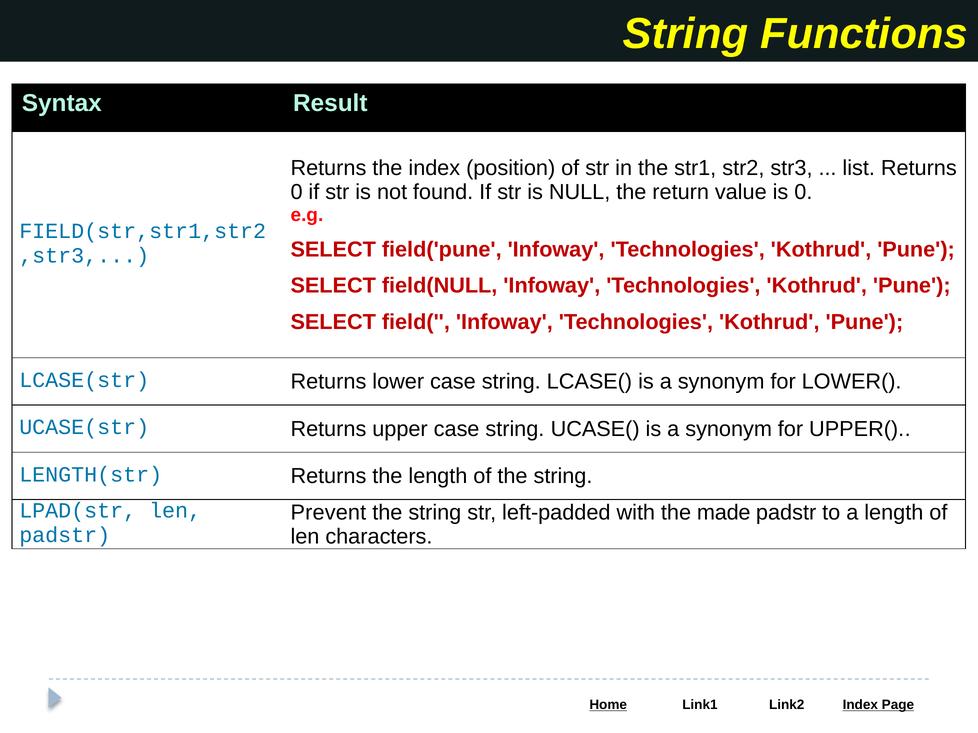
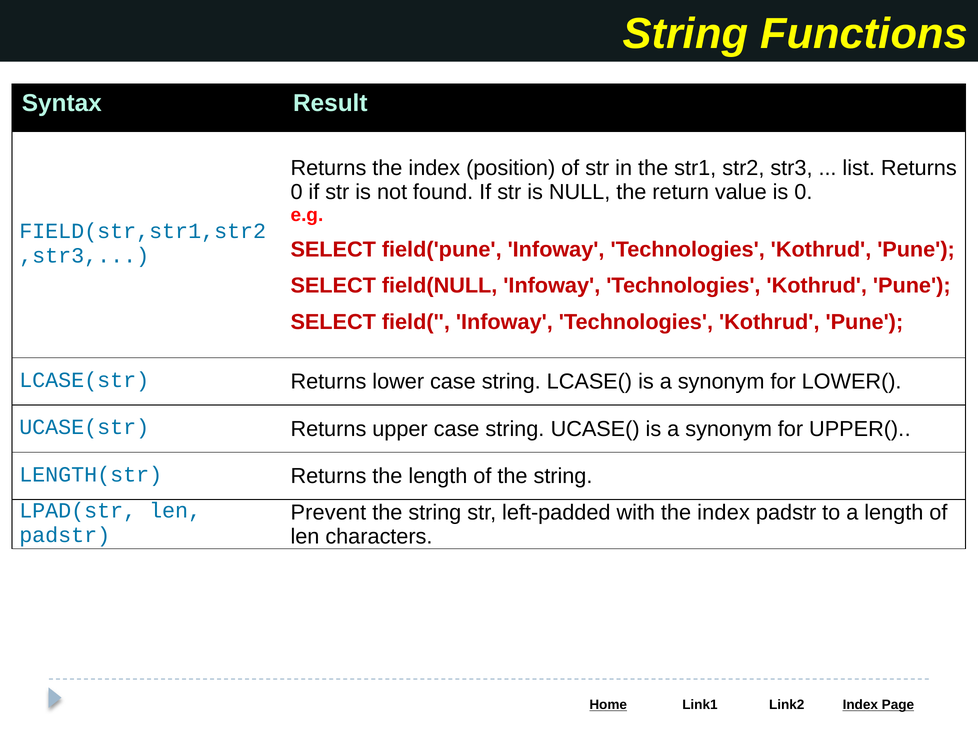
with the made: made -> index
